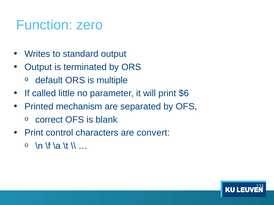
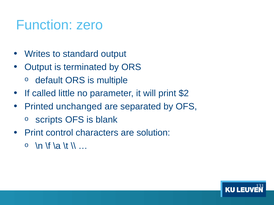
$6: $6 -> $2
mechanism: mechanism -> unchanged
correct: correct -> scripts
convert: convert -> solution
